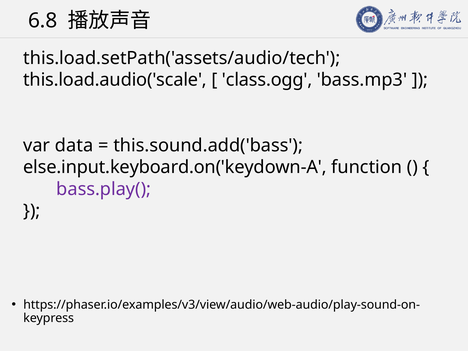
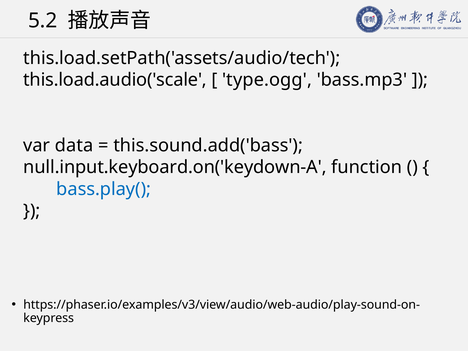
6.8: 6.8 -> 5.2
class.ogg: class.ogg -> type.ogg
else.input.keyboard.on('keydown-A: else.input.keyboard.on('keydown-A -> null.input.keyboard.on('keydown-A
bass.play( colour: purple -> blue
